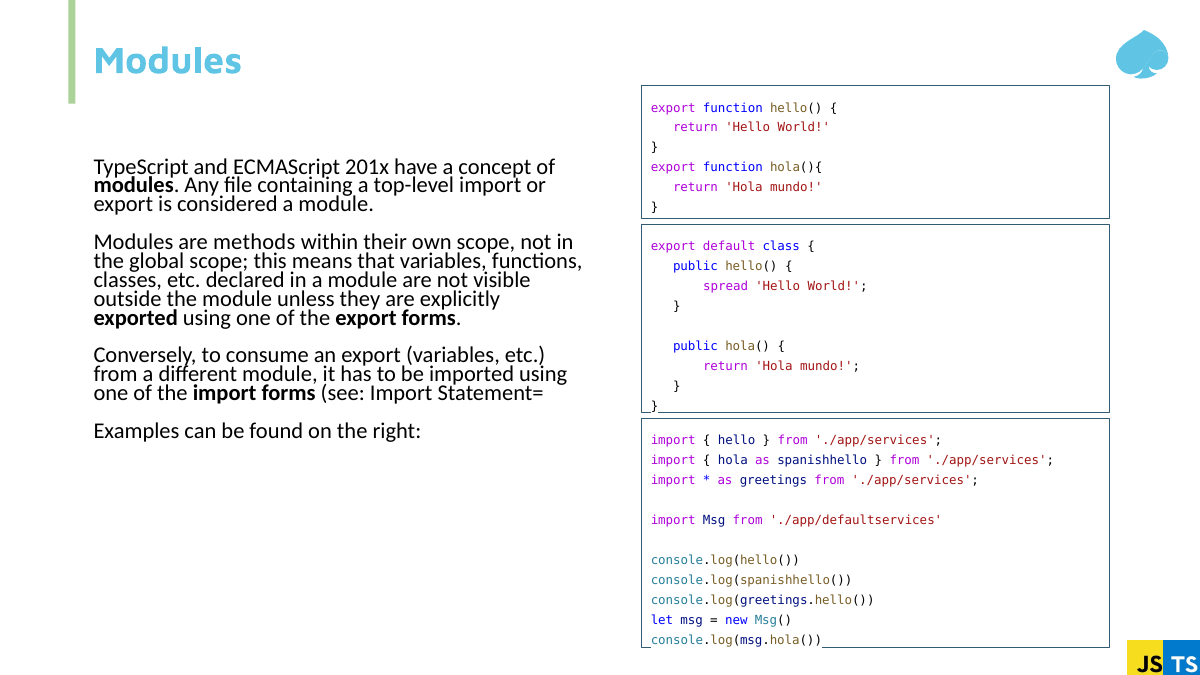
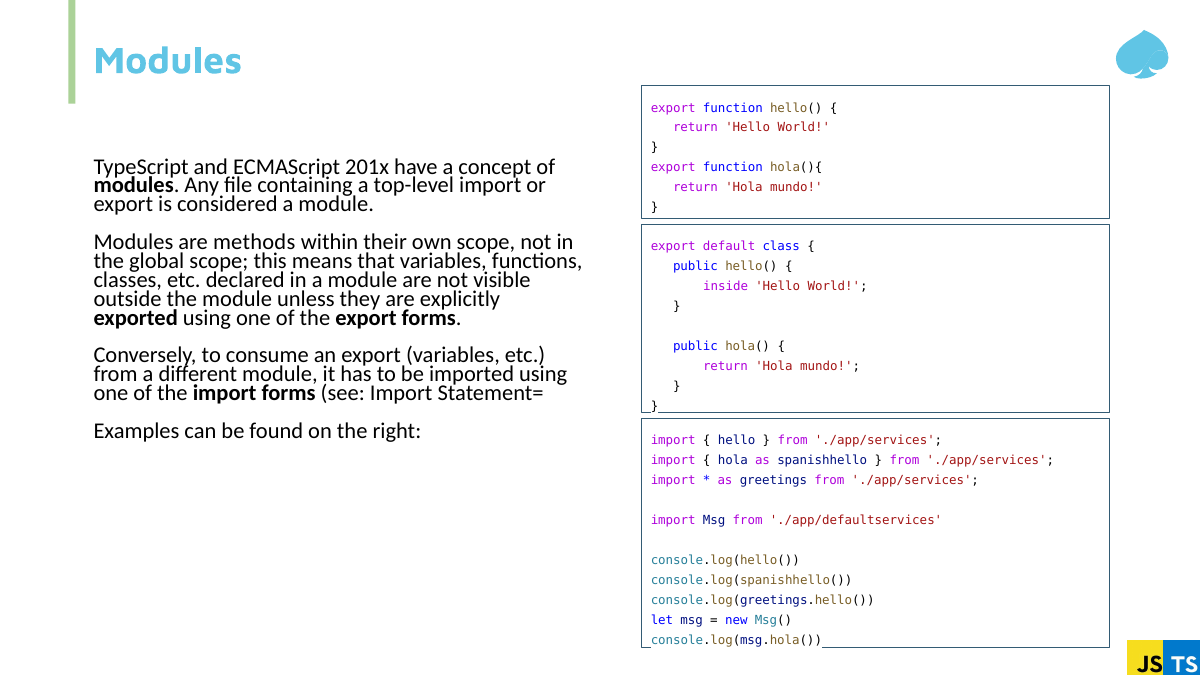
spread: spread -> inside
